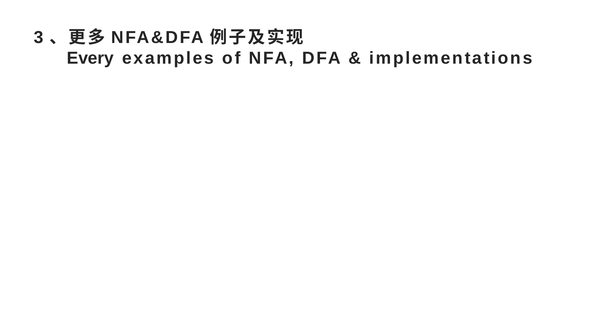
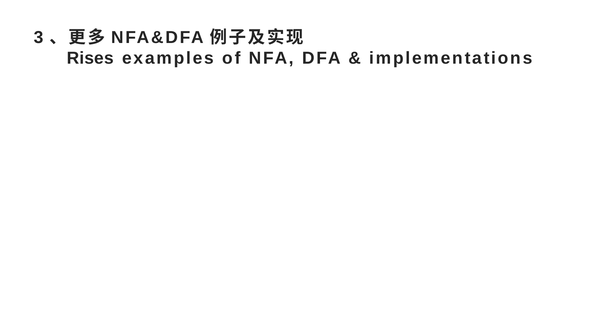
Every: Every -> Rises
